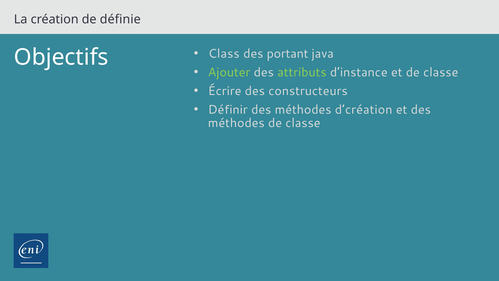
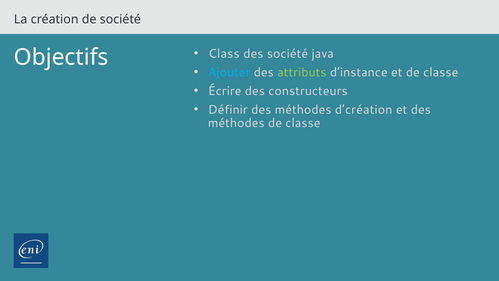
de définie: définie -> société
des portant: portant -> société
Ajouter colour: light green -> light blue
